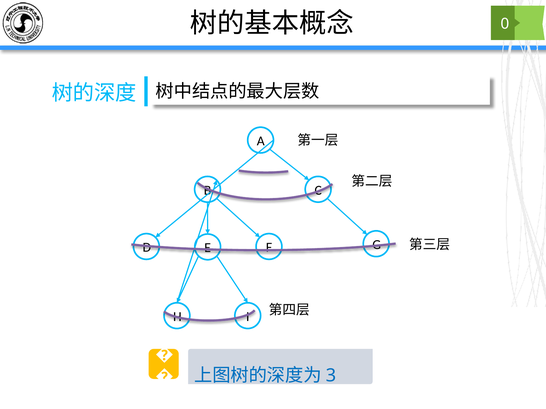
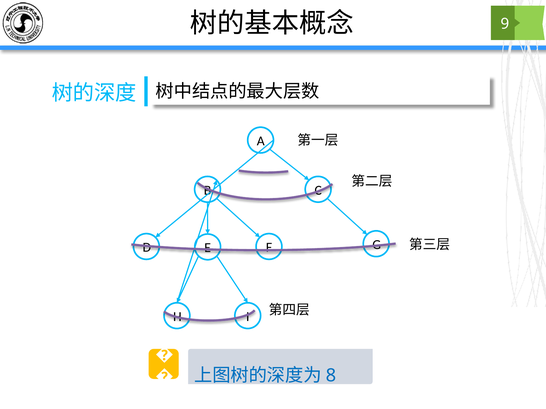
0: 0 -> 9
3: 3 -> 8
